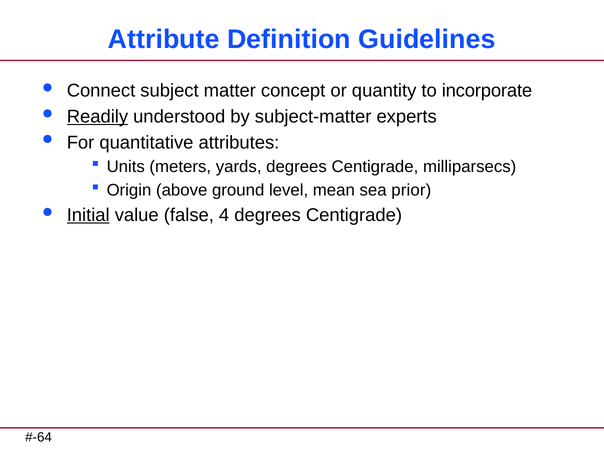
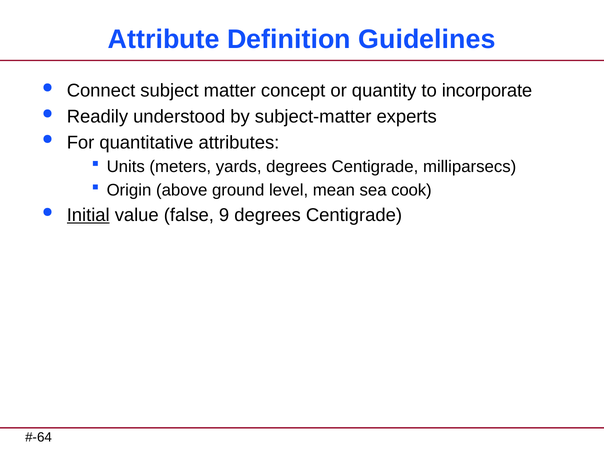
Readily underline: present -> none
prior: prior -> cook
4: 4 -> 9
